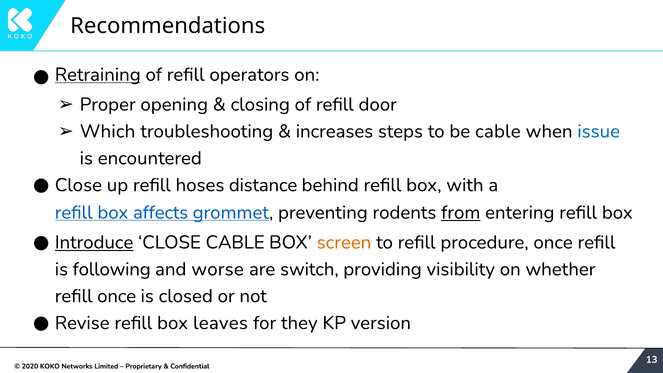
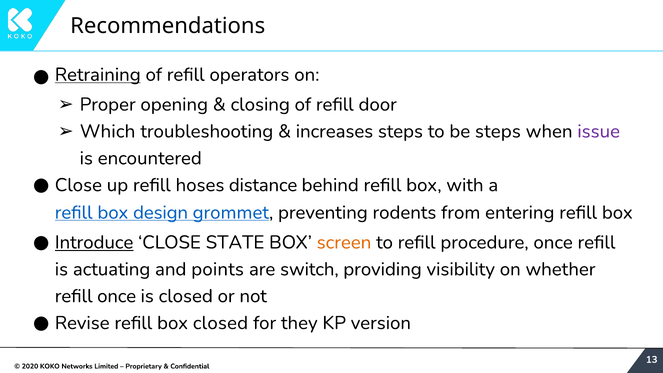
be cable: cable -> steps
issue colour: blue -> purple
affects: affects -> design
from underline: present -> none
CLOSE CABLE: CABLE -> STATE
following: following -> actuating
worse: worse -> points
box leaves: leaves -> closed
